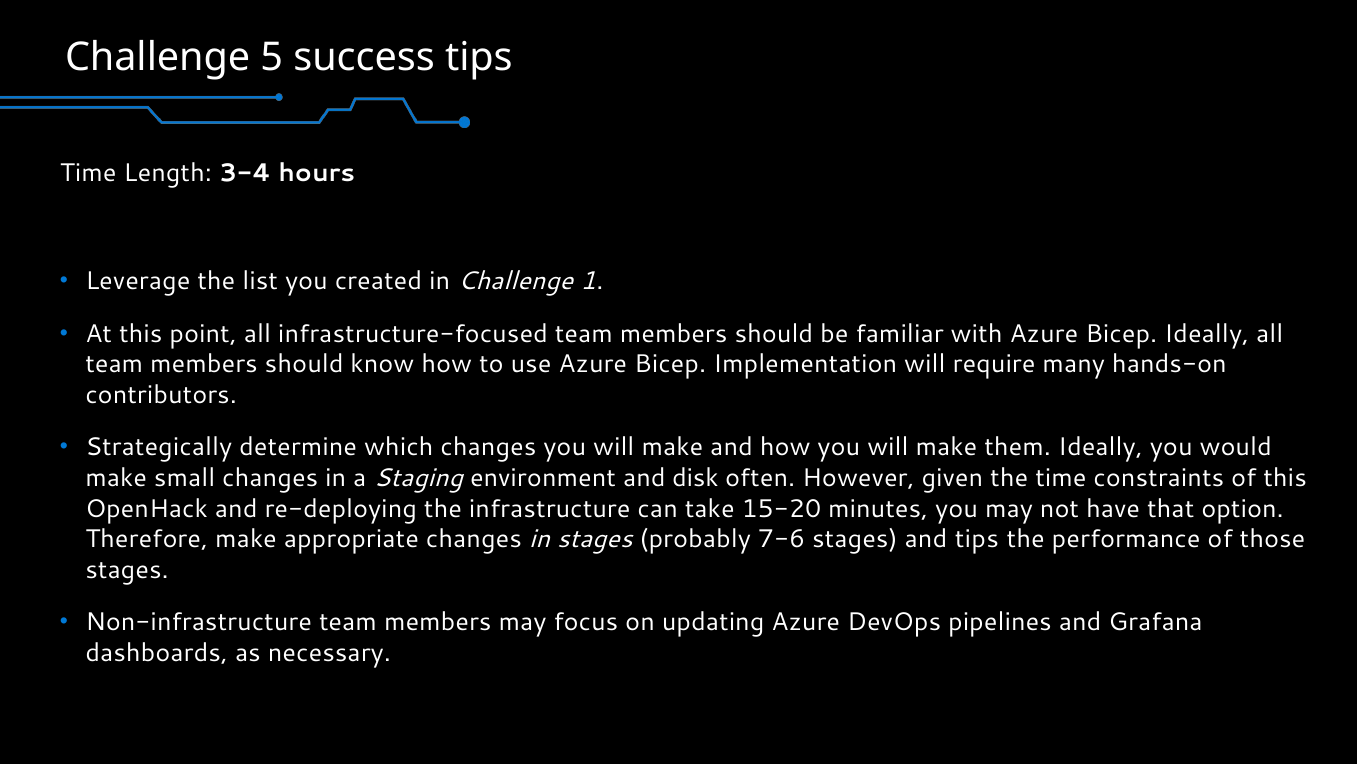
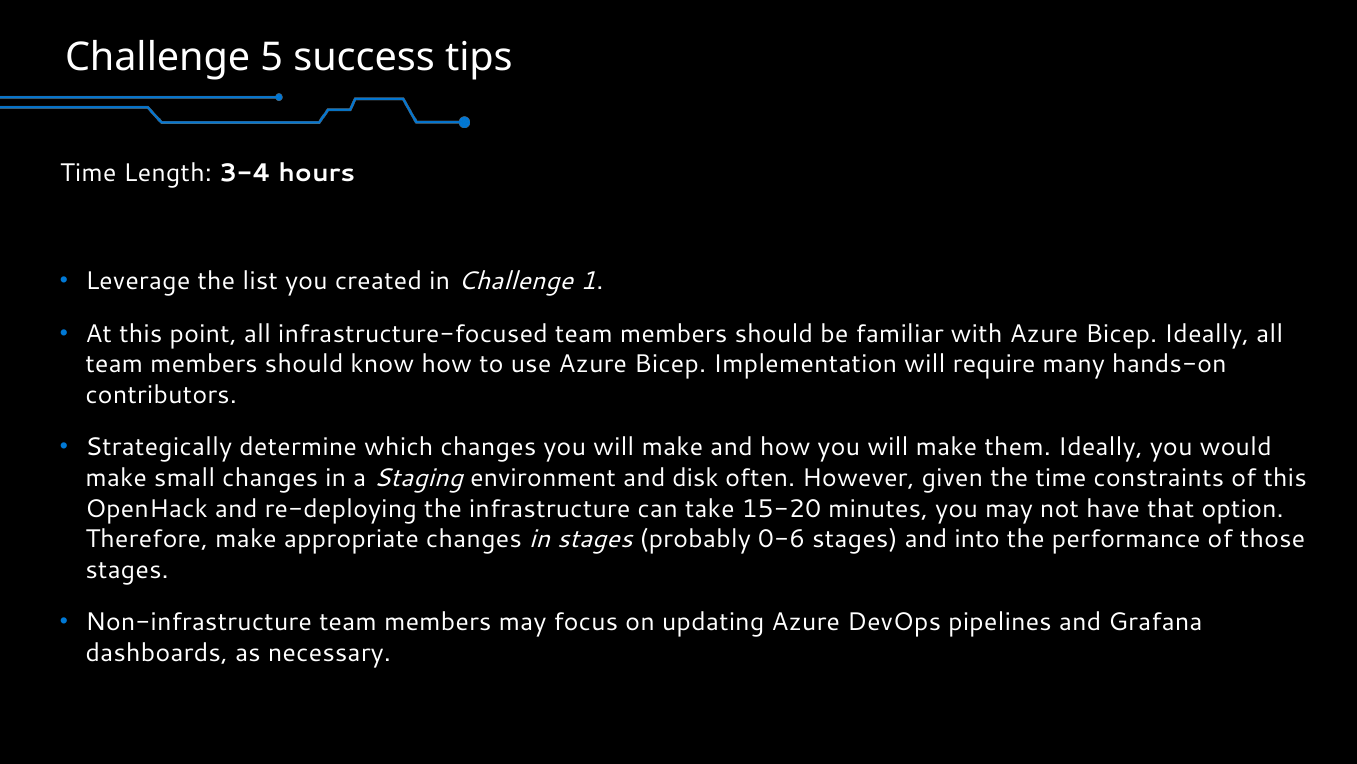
7-6: 7-6 -> 0-6
and tips: tips -> into
